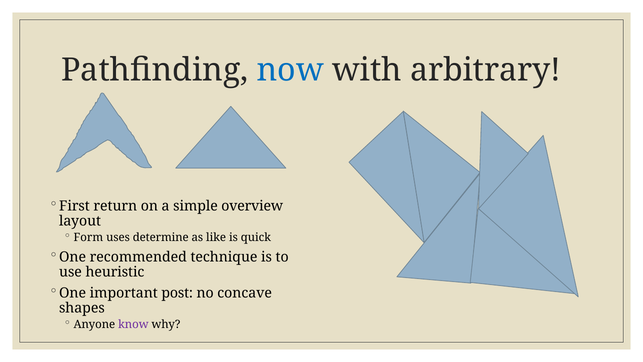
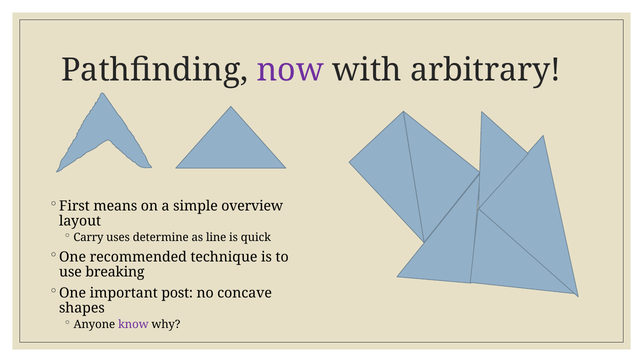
now colour: blue -> purple
return: return -> means
Form: Form -> Carry
like: like -> line
heuristic: heuristic -> breaking
